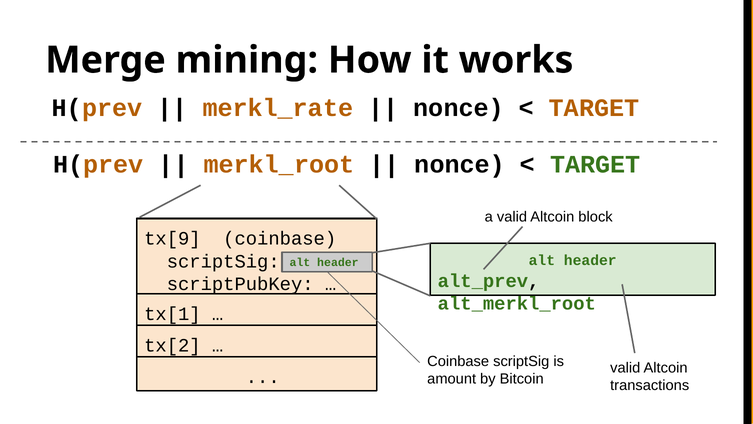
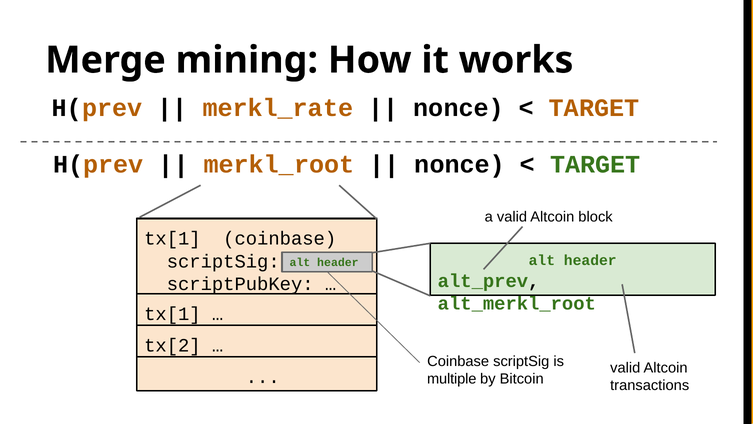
tx[9 at (172, 238): tx[9 -> tx[1
amount: amount -> multiple
